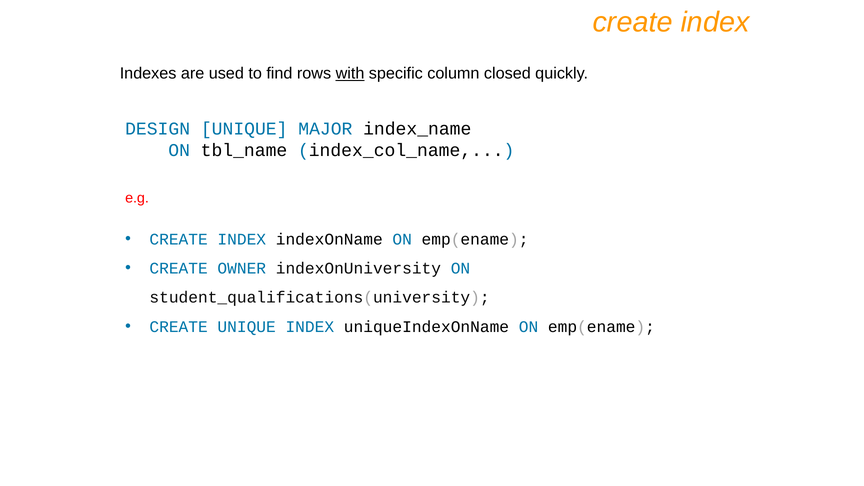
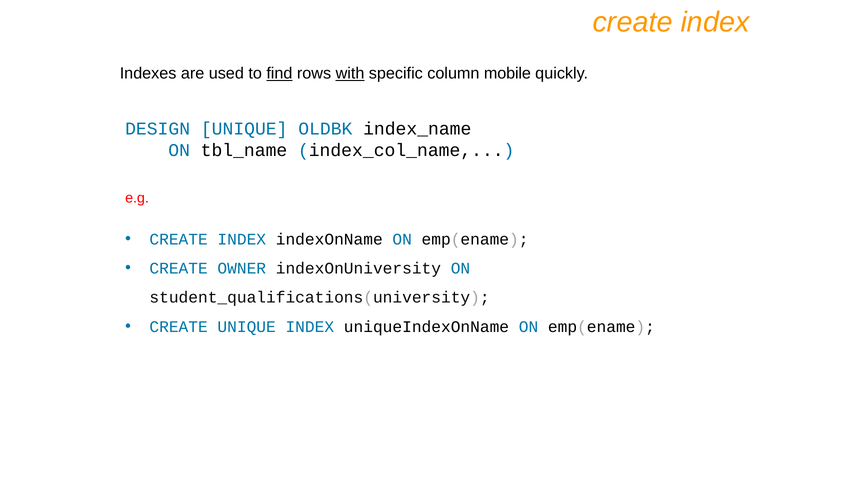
find underline: none -> present
closed: closed -> mobile
MAJOR: MAJOR -> OLDBK
